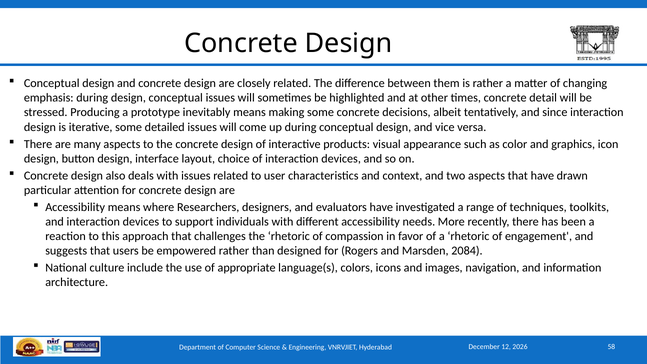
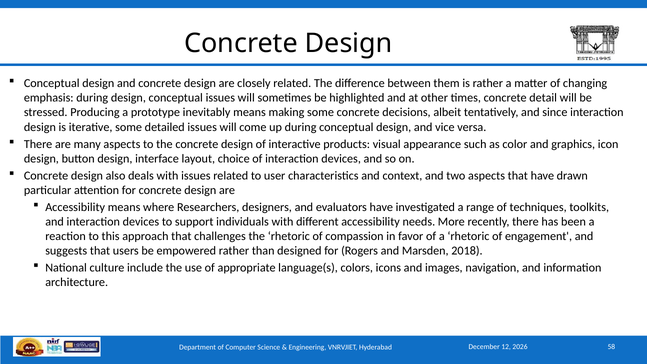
2084: 2084 -> 2018
